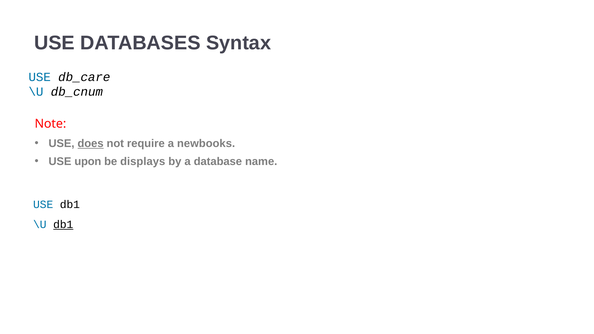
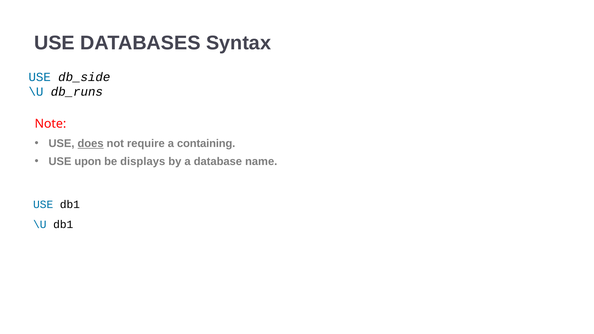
db_care: db_care -> db_side
db_cnum: db_cnum -> db_runs
newbooks: newbooks -> containing
db1 at (63, 224) underline: present -> none
